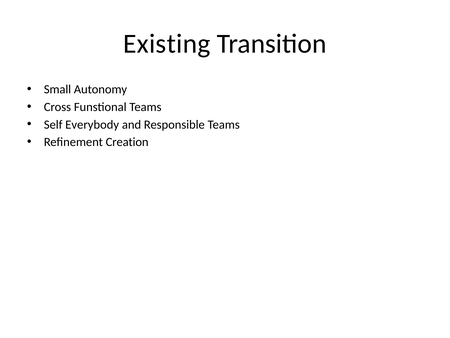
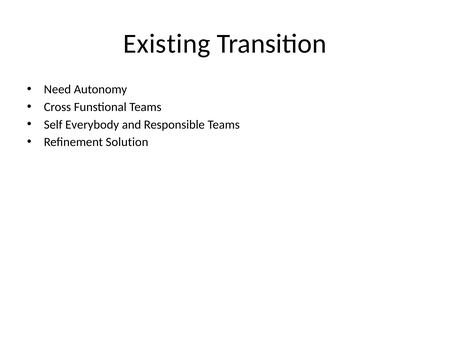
Small: Small -> Need
Creation: Creation -> Solution
